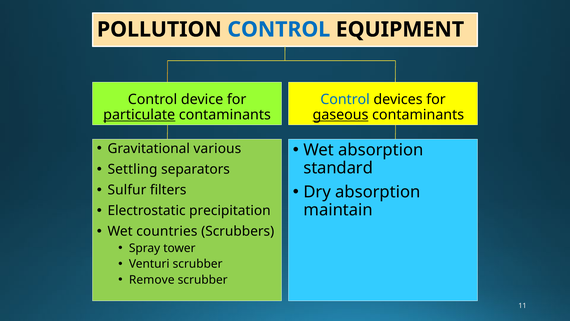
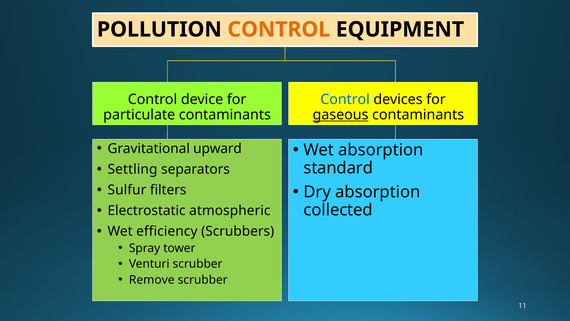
CONTROL at (279, 29) colour: blue -> orange
particulate underline: present -> none
various: various -> upward
precipitation: precipitation -> atmospheric
maintain: maintain -> collected
countries: countries -> efficiency
